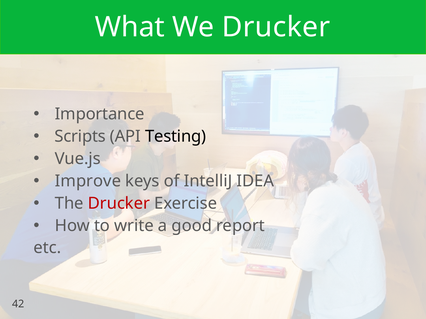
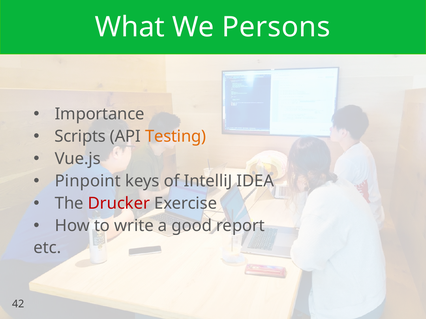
We Drucker: Drucker -> Persons
Testing colour: black -> orange
Improve: Improve -> Pinpoint
